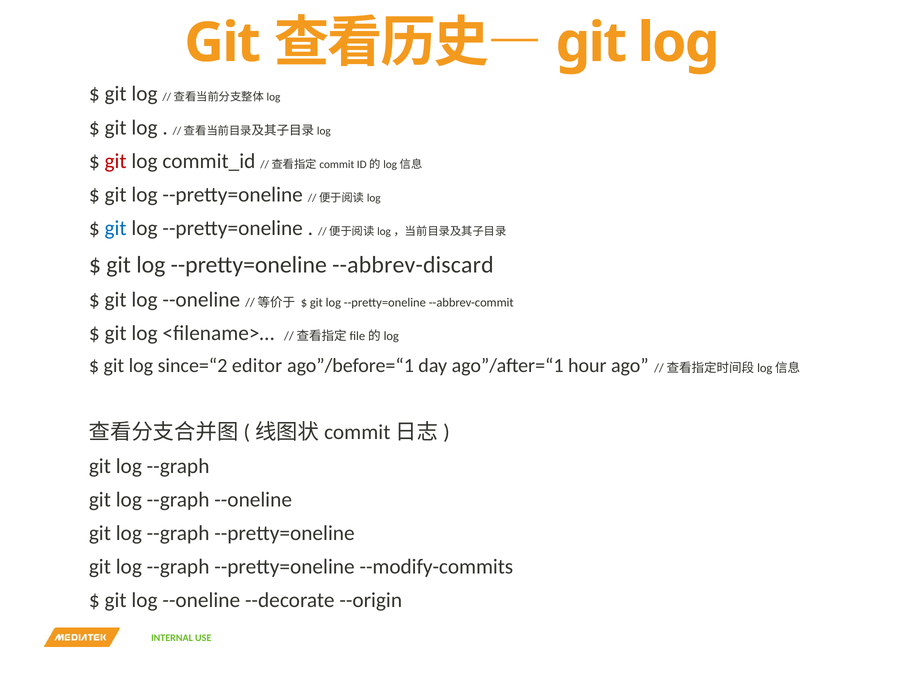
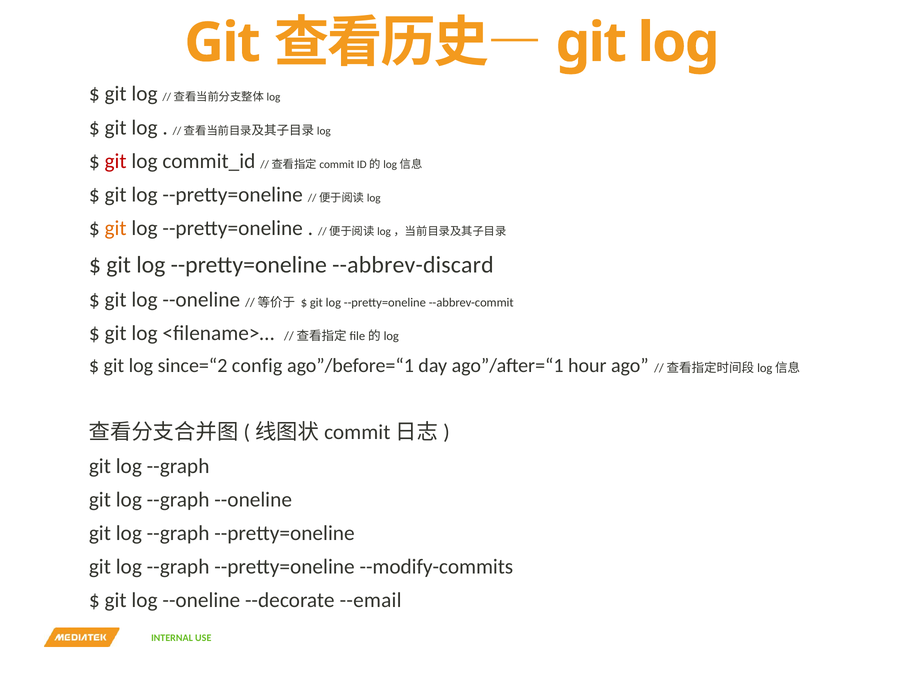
git at (116, 228) colour: blue -> orange
editor: editor -> config
--origin: --origin -> --email
